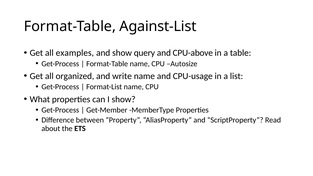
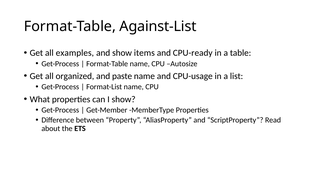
query: query -> items
CPU-above: CPU-above -> CPU-ready
write: write -> paste
